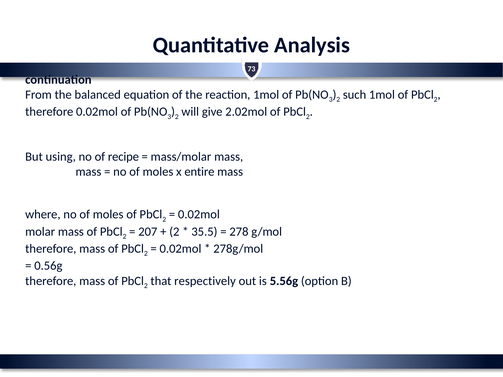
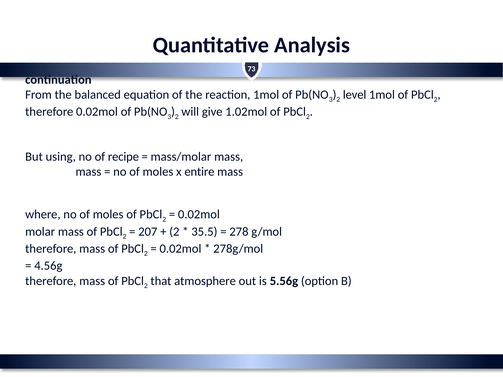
such: such -> level
2.02mol: 2.02mol -> 1.02mol
0.56g: 0.56g -> 4.56g
respectively: respectively -> atmosphere
